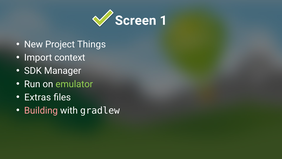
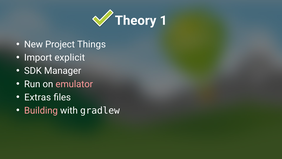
Screen: Screen -> Theory
context: context -> explicit
emulator colour: light green -> pink
